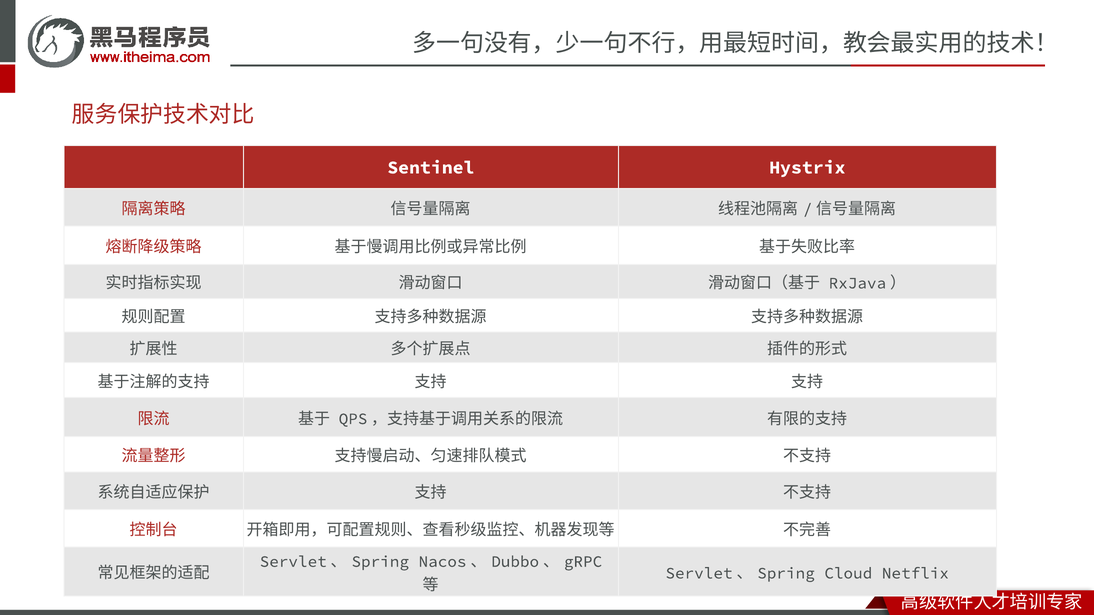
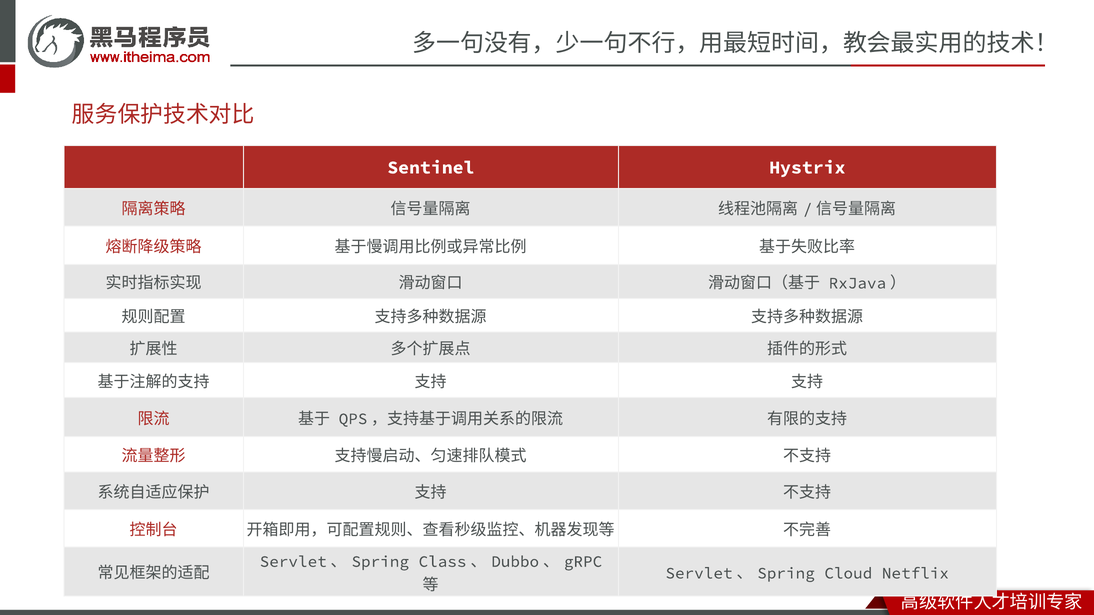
Nacos: Nacos -> Class
